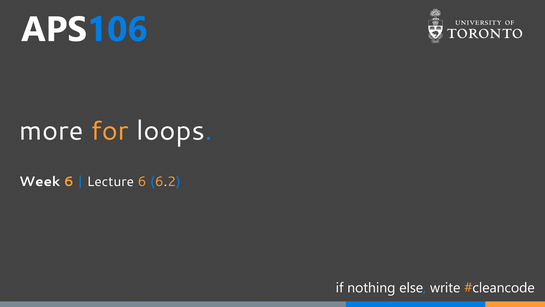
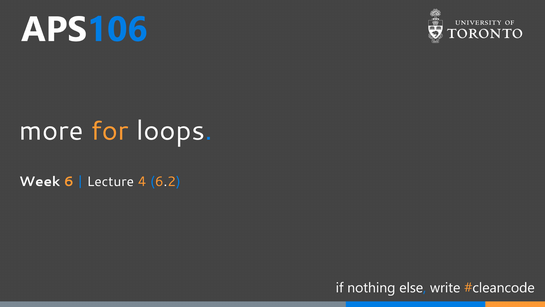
Lecture 6: 6 -> 4
